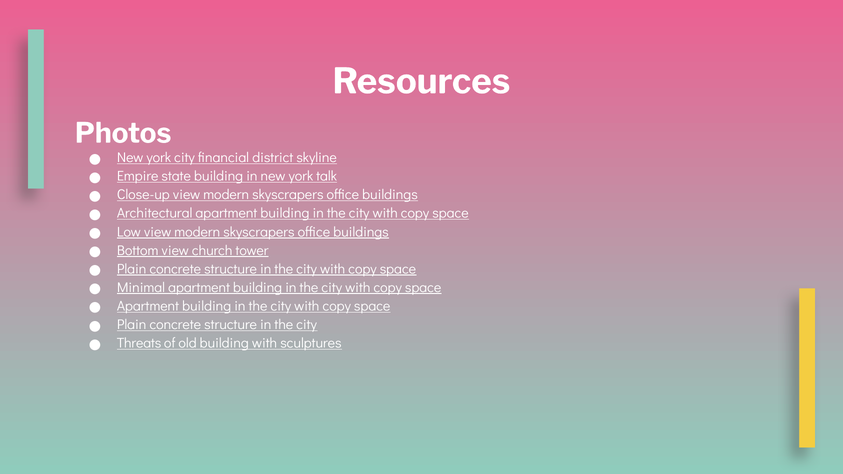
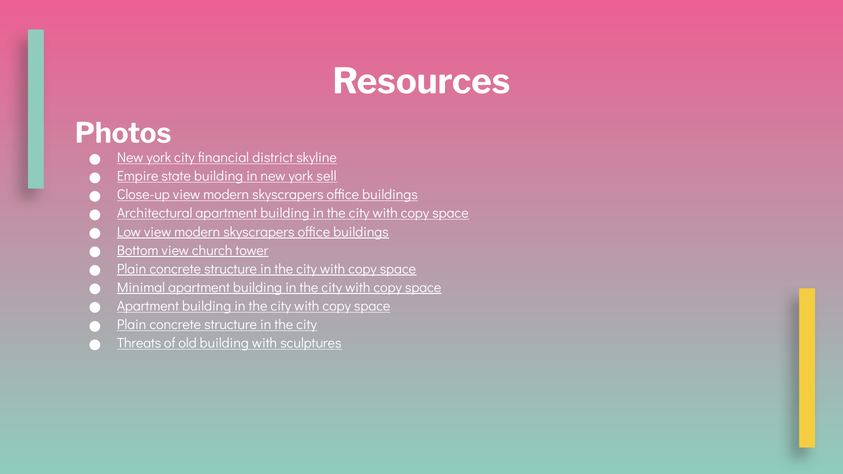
talk: talk -> sell
